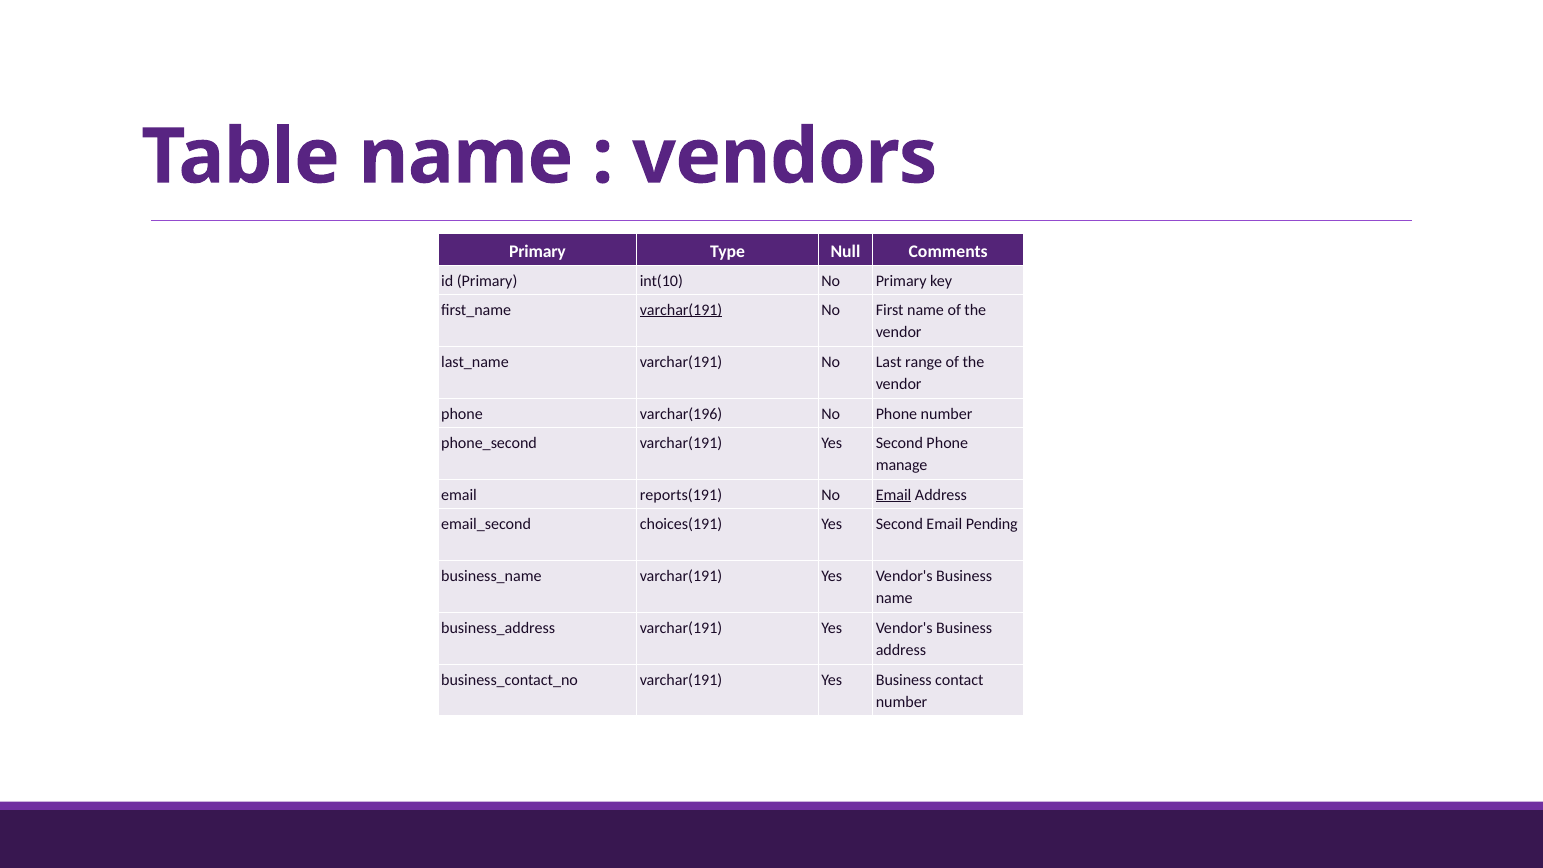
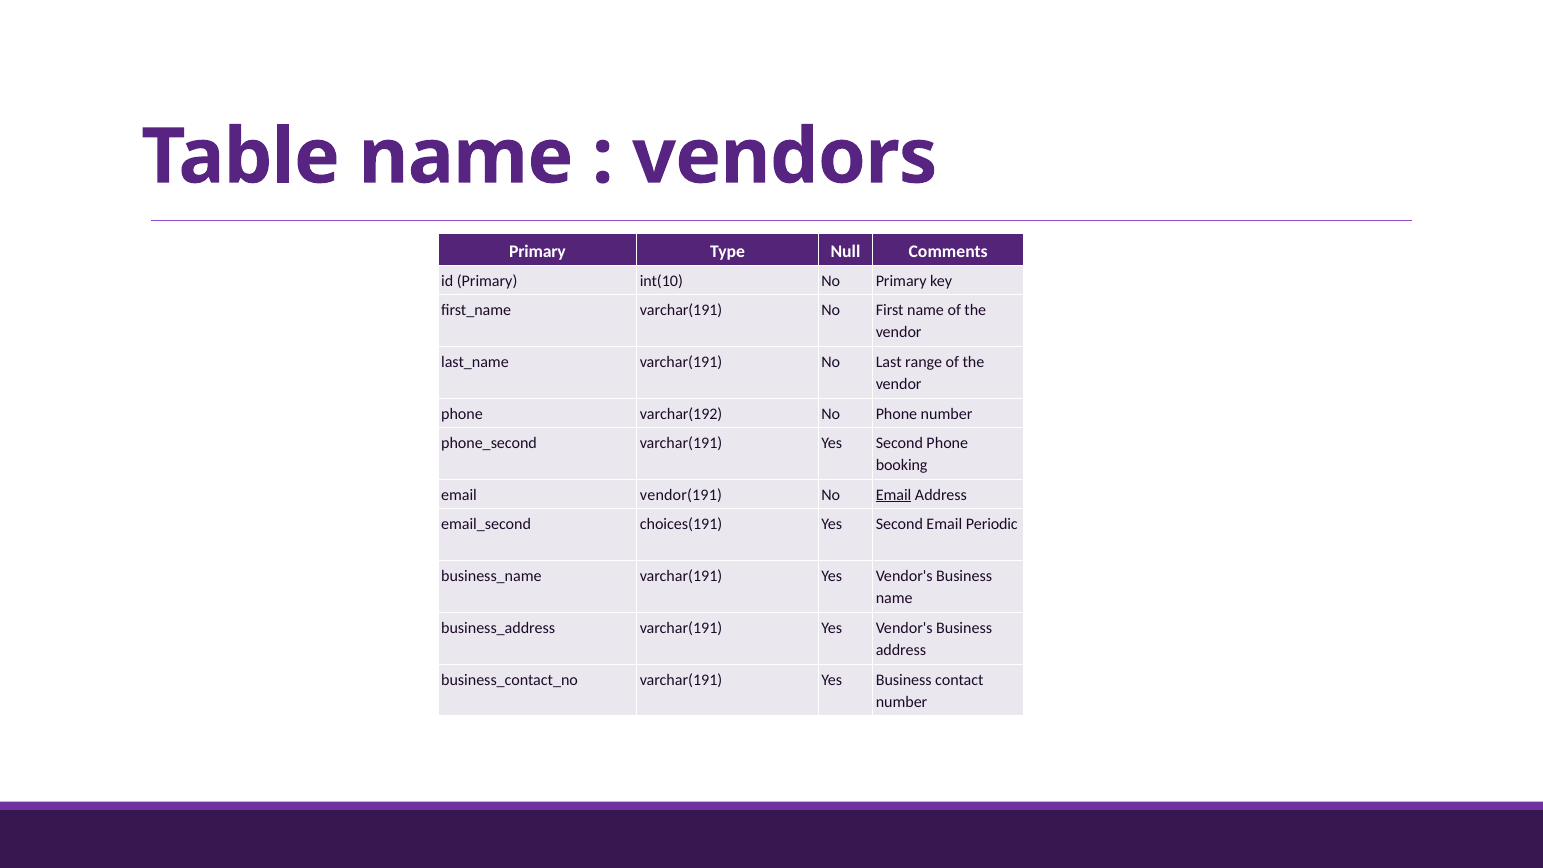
varchar(191 at (681, 310) underline: present -> none
varchar(196: varchar(196 -> varchar(192
manage: manage -> booking
reports(191: reports(191 -> vendor(191
Pending: Pending -> Periodic
